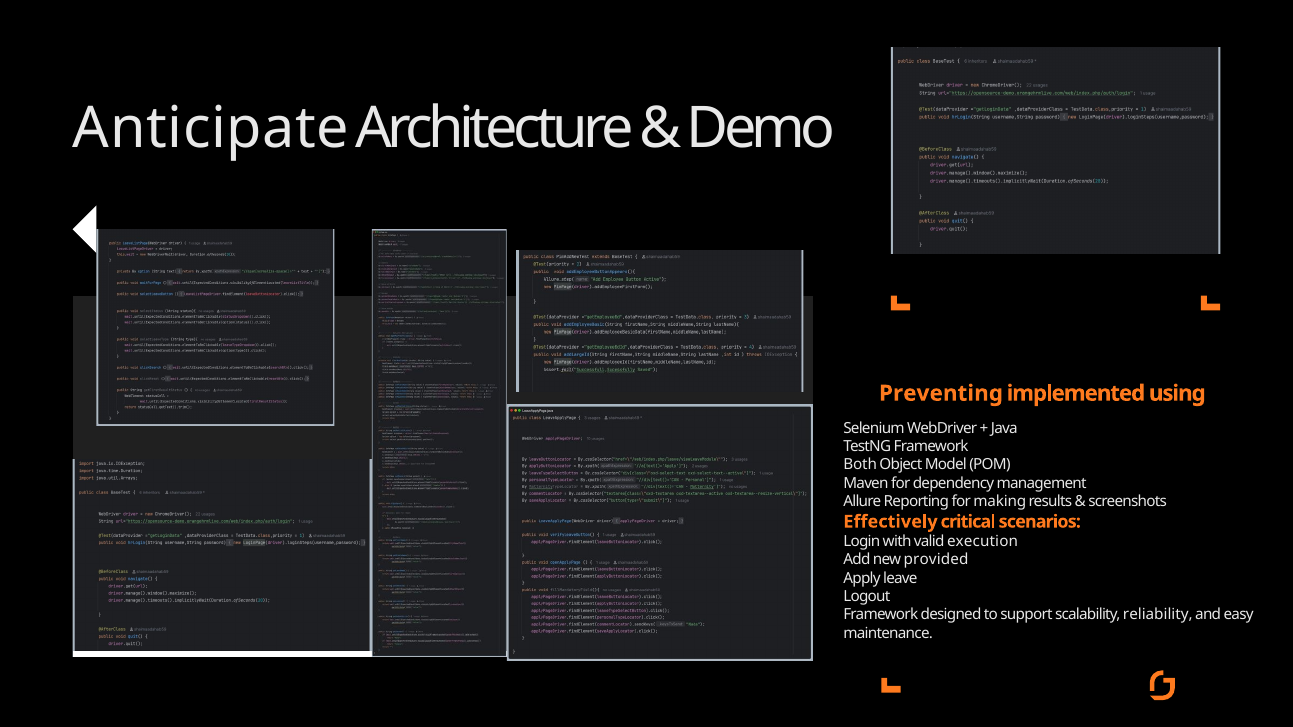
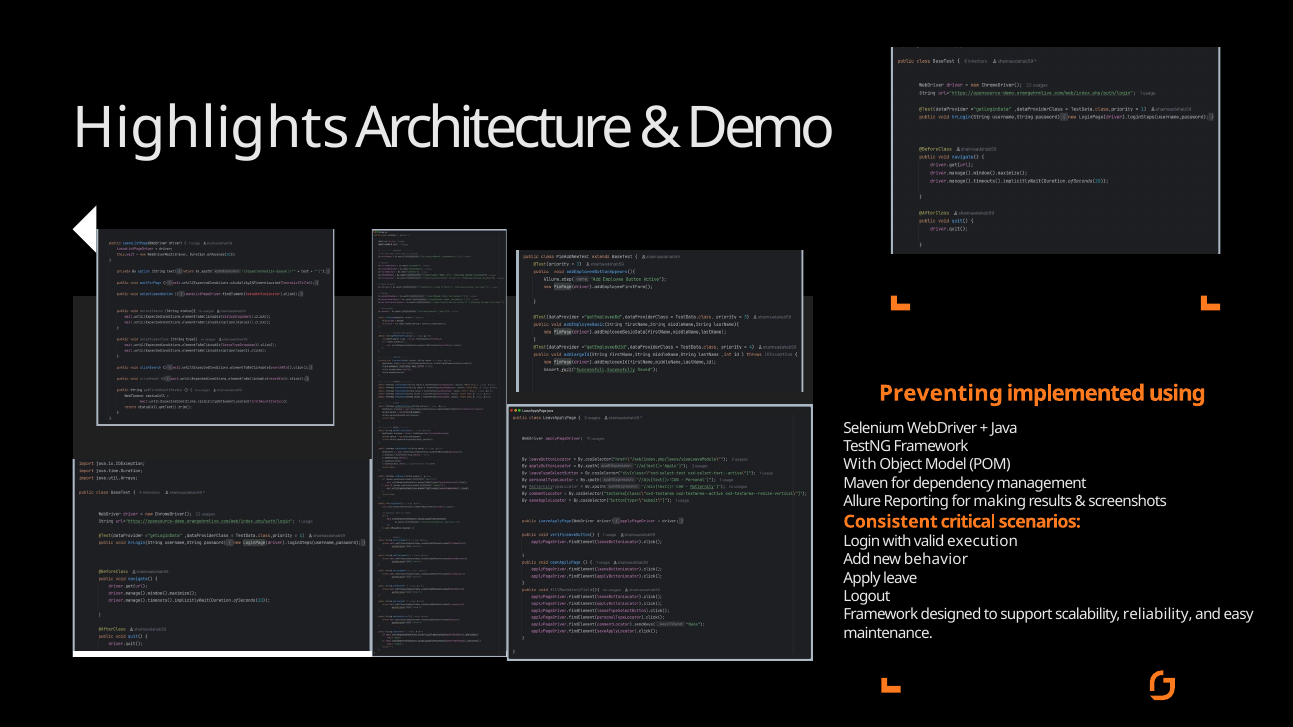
Anticipate: Anticipate -> Highlights
Both at (860, 465): Both -> With
Effectively: Effectively -> Consistent
provided: provided -> behavior
